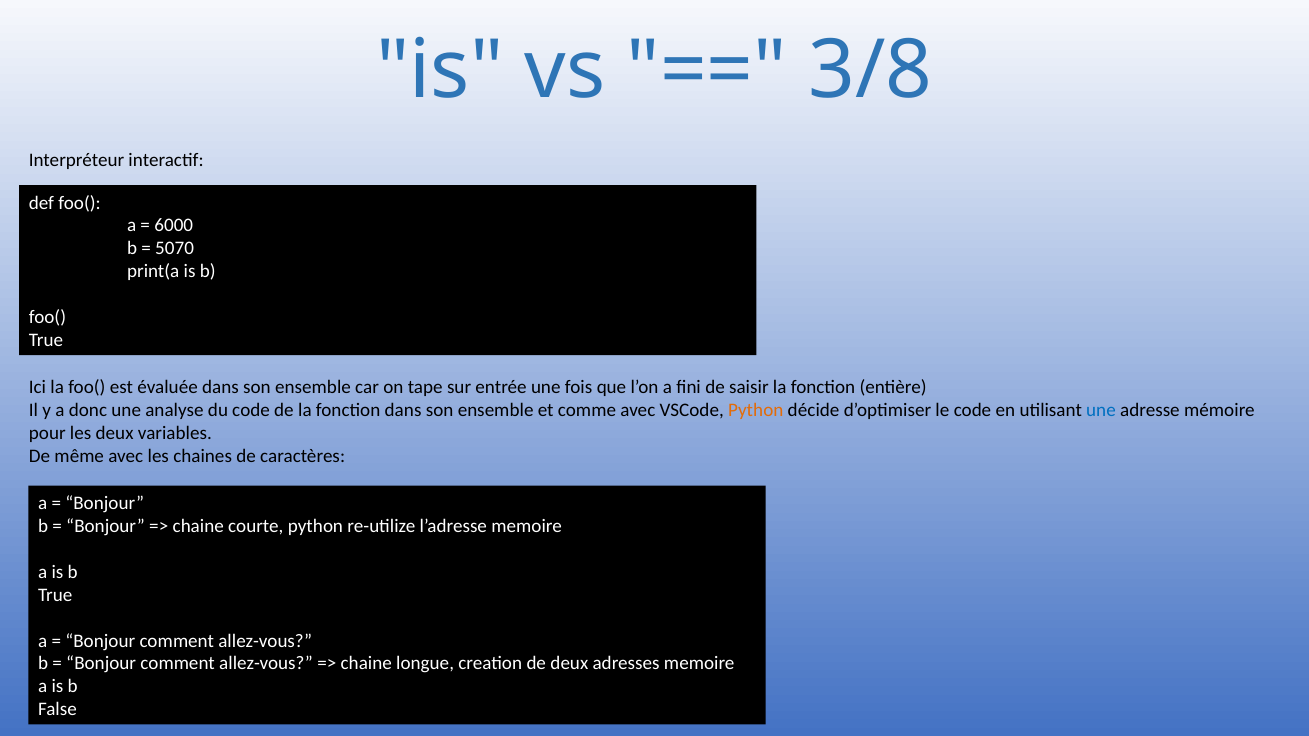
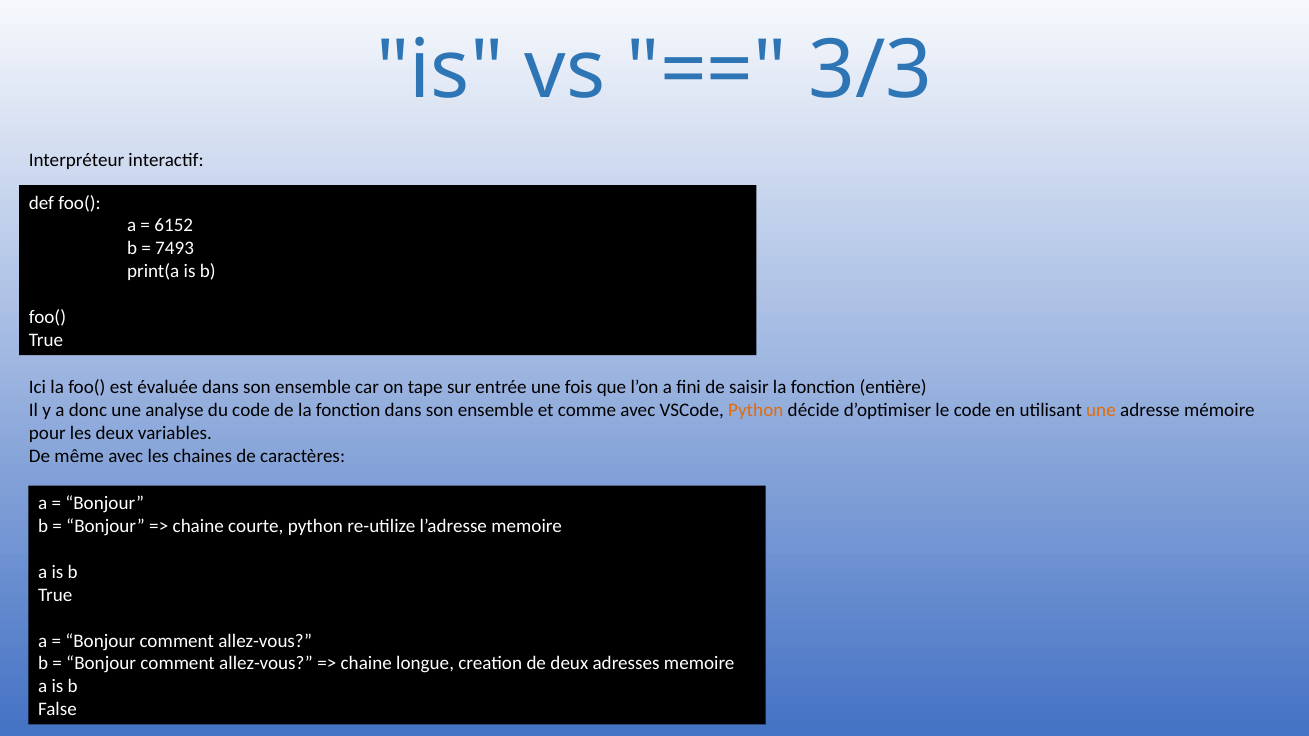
3/8: 3/8 -> 3/3
6000: 6000 -> 6152
5070: 5070 -> 7493
une at (1101, 411) colour: blue -> orange
